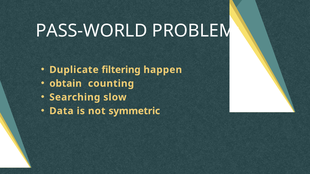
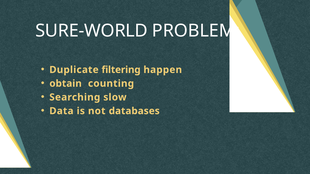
PASS-WORLD: PASS-WORLD -> SURE-WORLD
symmetric: symmetric -> databases
